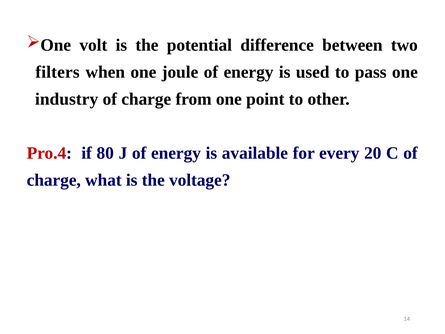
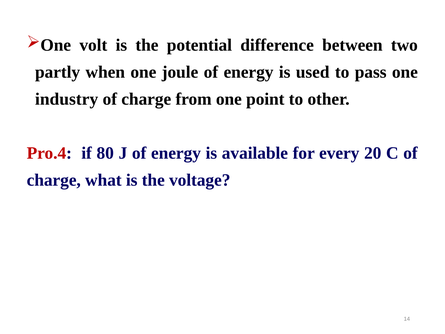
filters: filters -> partly
